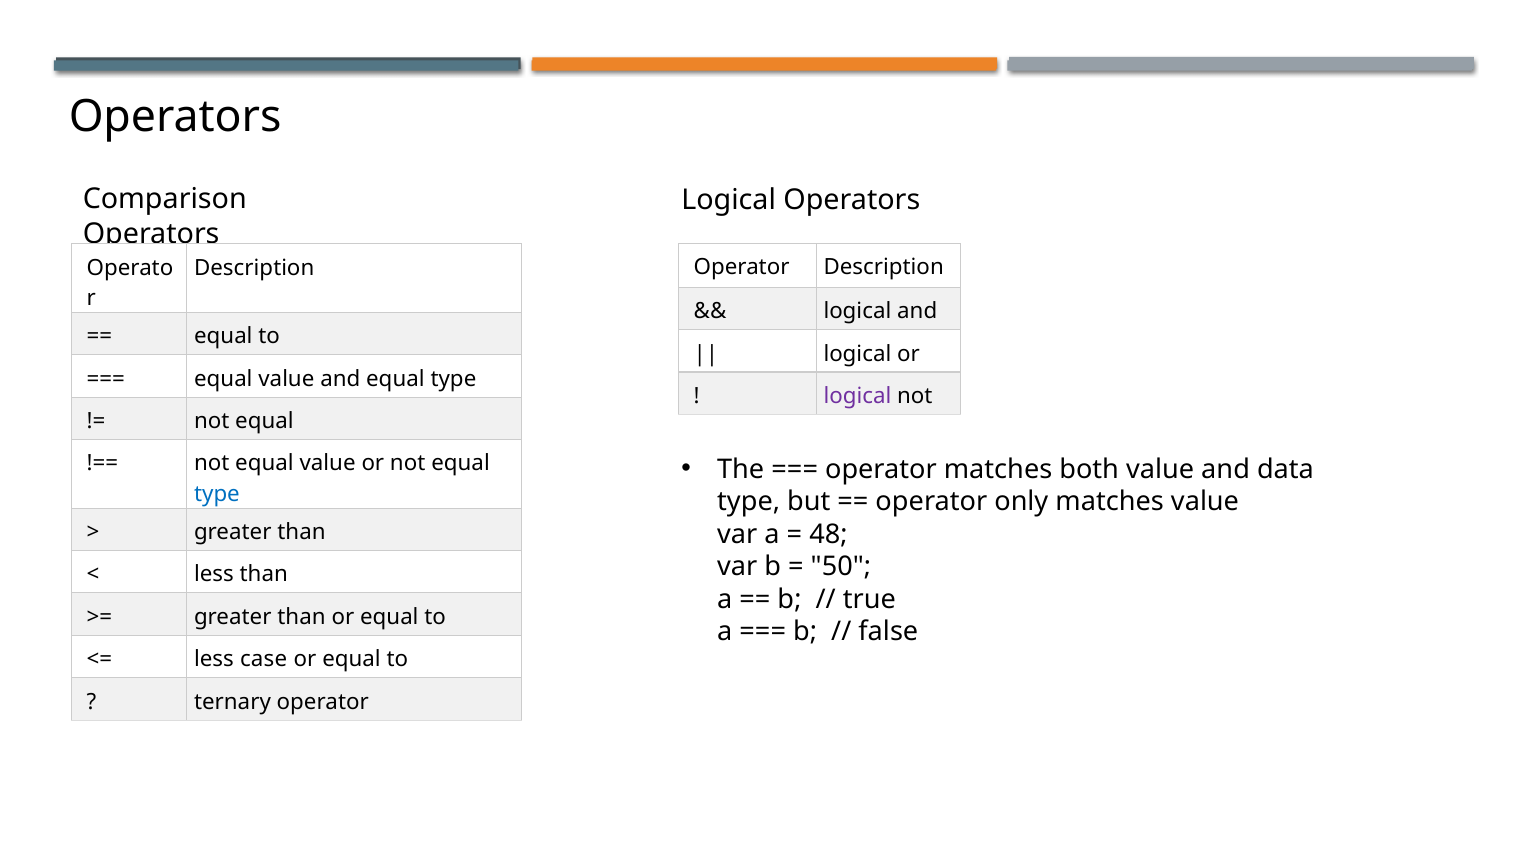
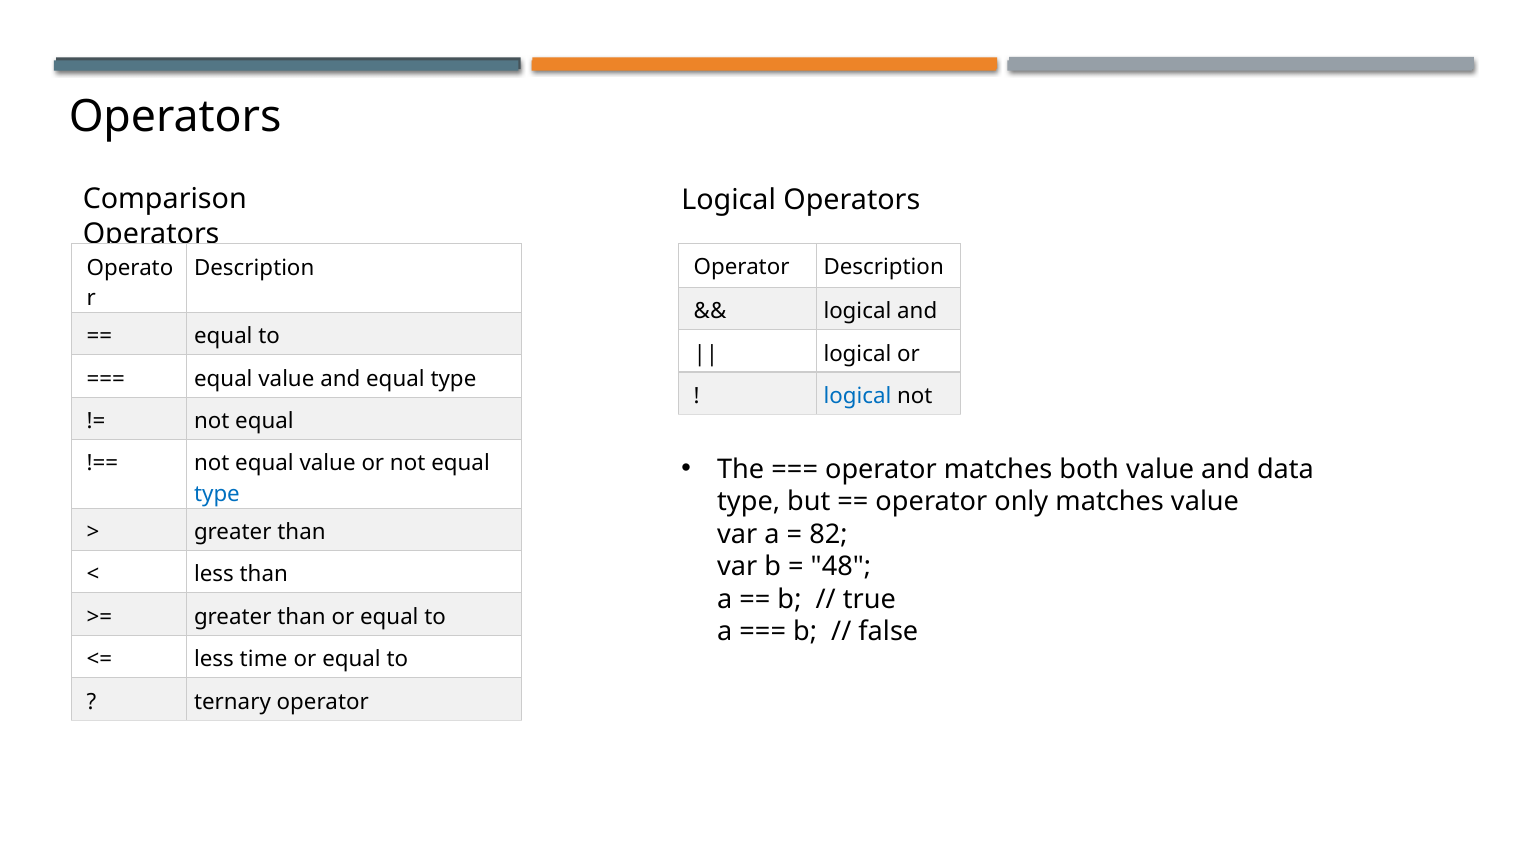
logical at (857, 396) colour: purple -> blue
48: 48 -> 82
50: 50 -> 48
case: case -> time
